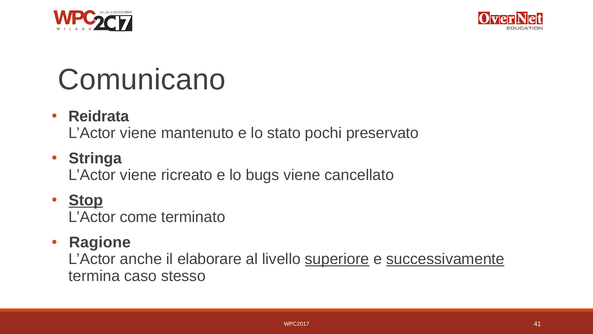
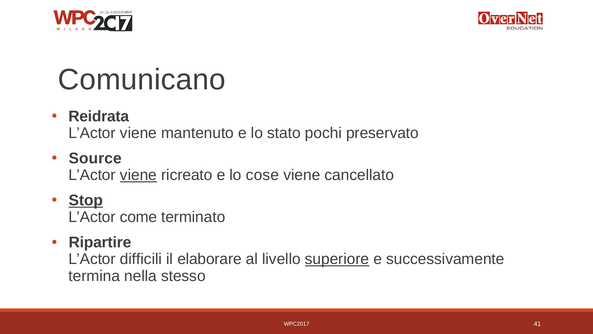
Stringa: Stringa -> Source
viene at (138, 175) underline: none -> present
bugs: bugs -> cose
Ragione: Ragione -> Ripartire
anche: anche -> difficili
successivamente underline: present -> none
caso: caso -> nella
